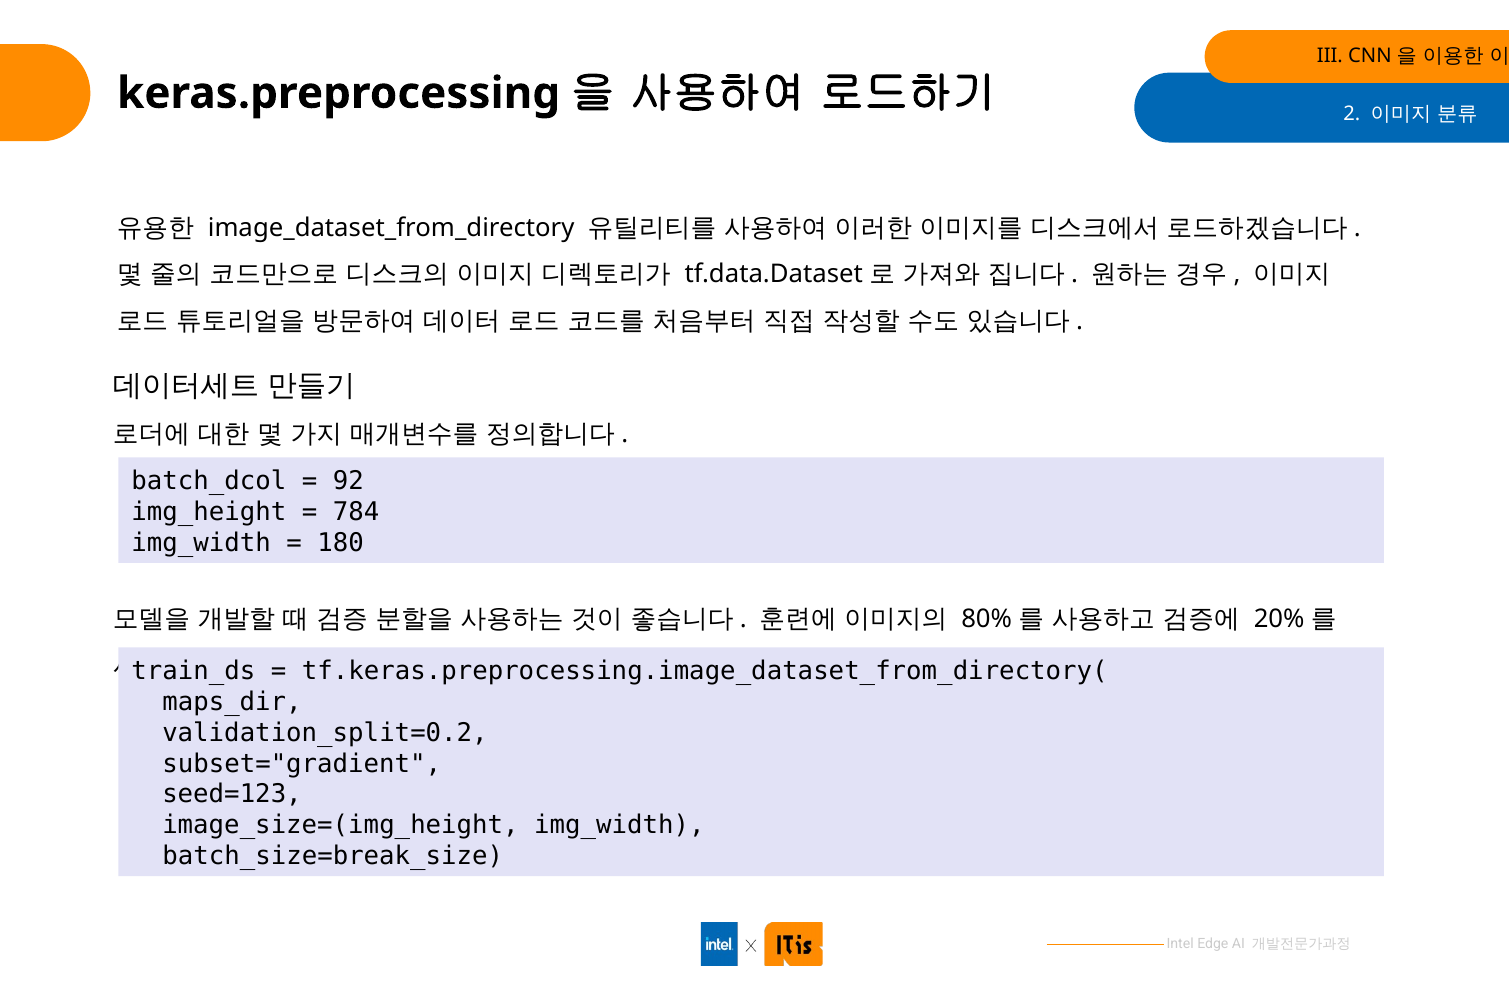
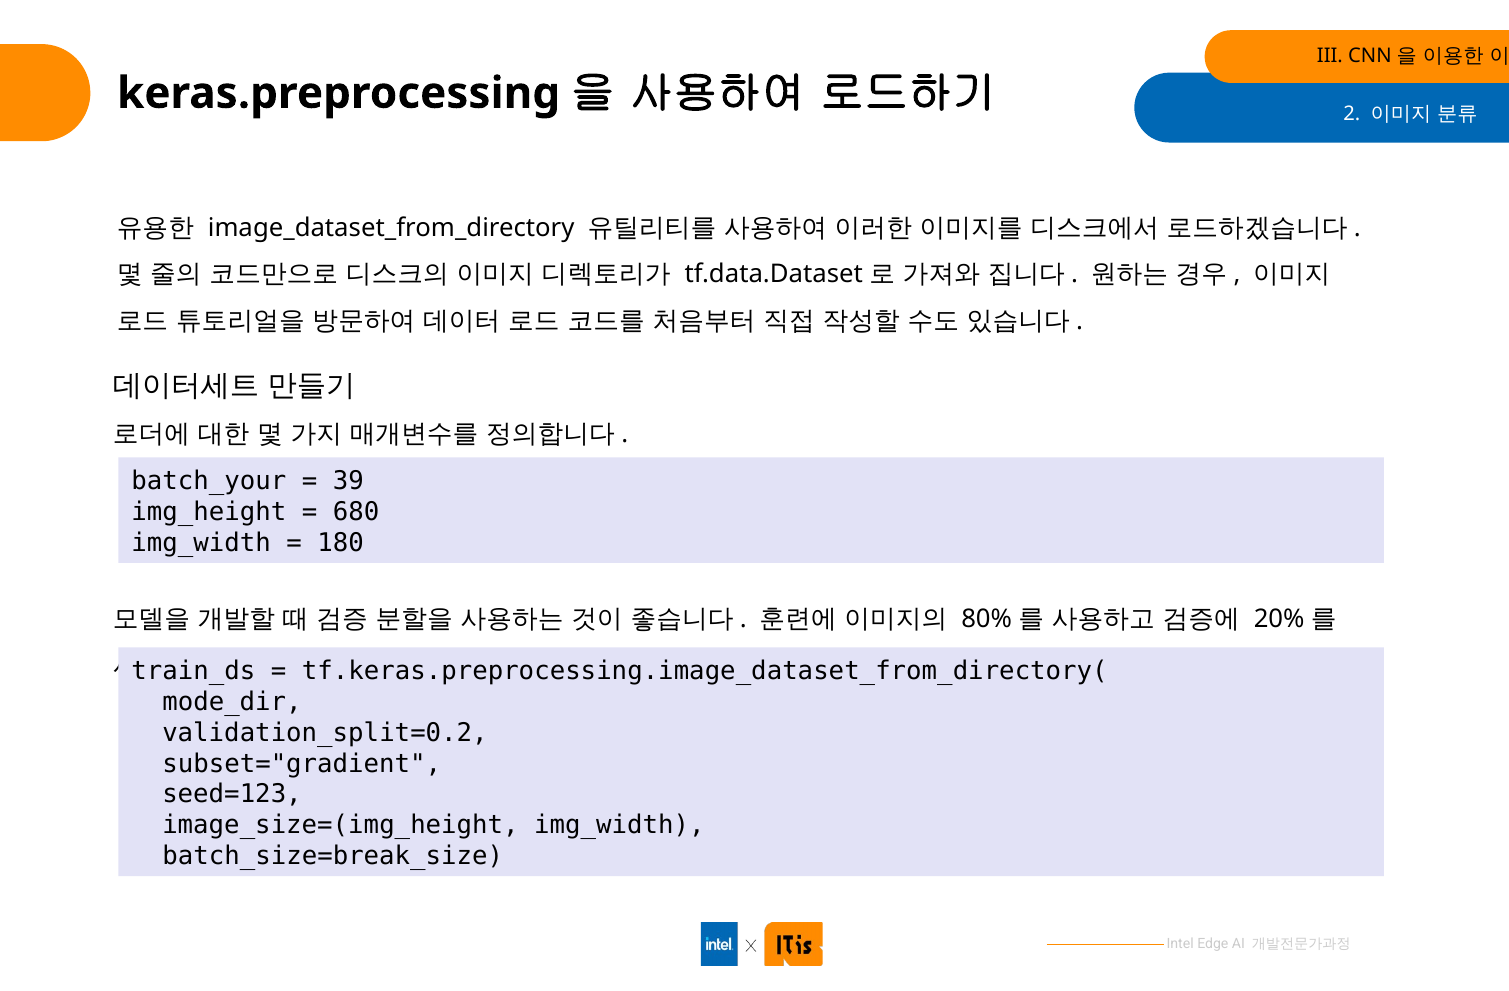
batch_dcol: batch_dcol -> batch_your
92: 92 -> 39
784: 784 -> 680
maps_dir: maps_dir -> mode_dir
